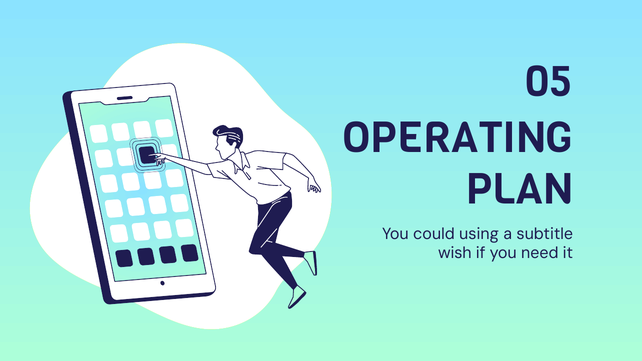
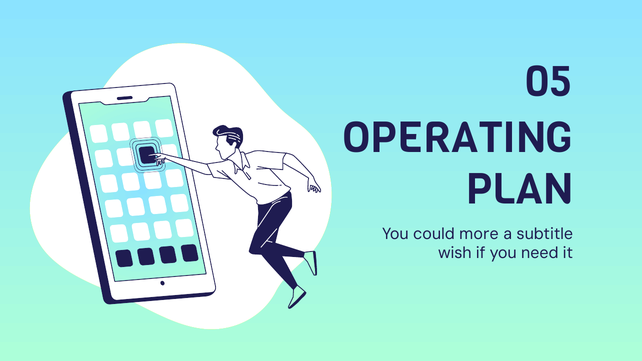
using: using -> more
